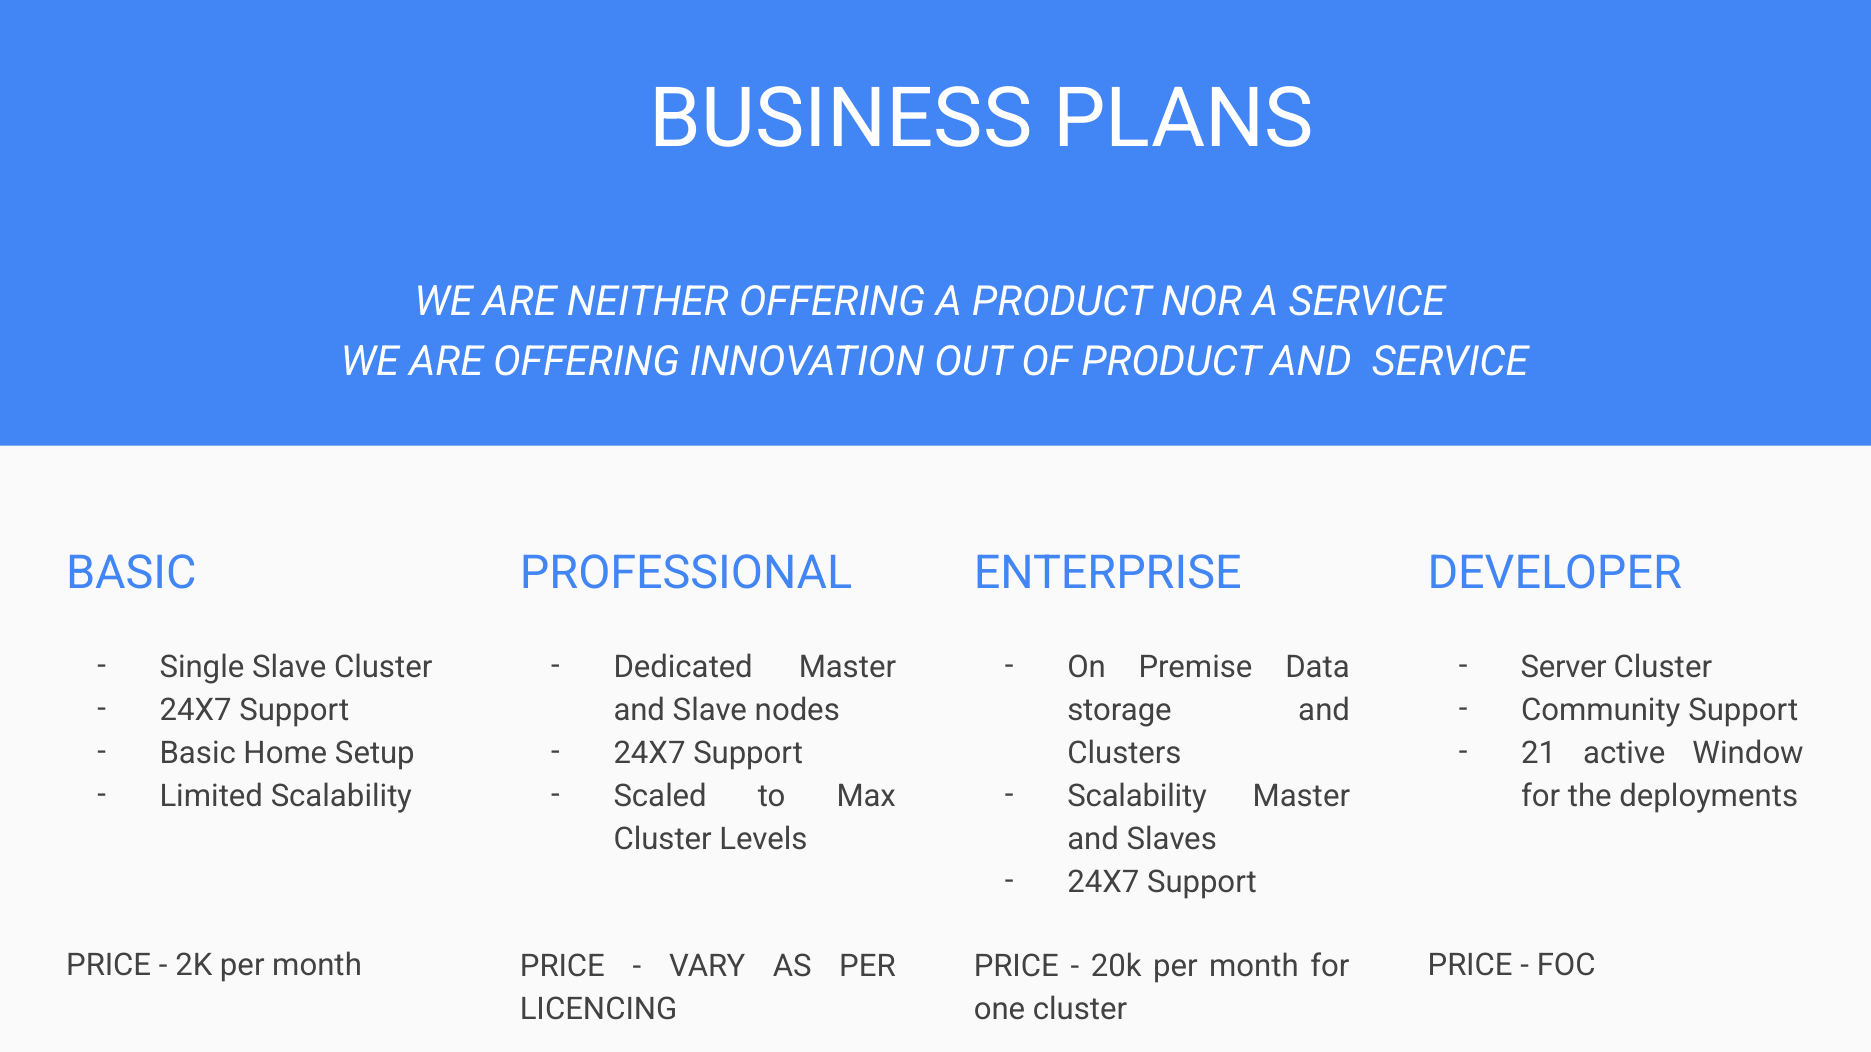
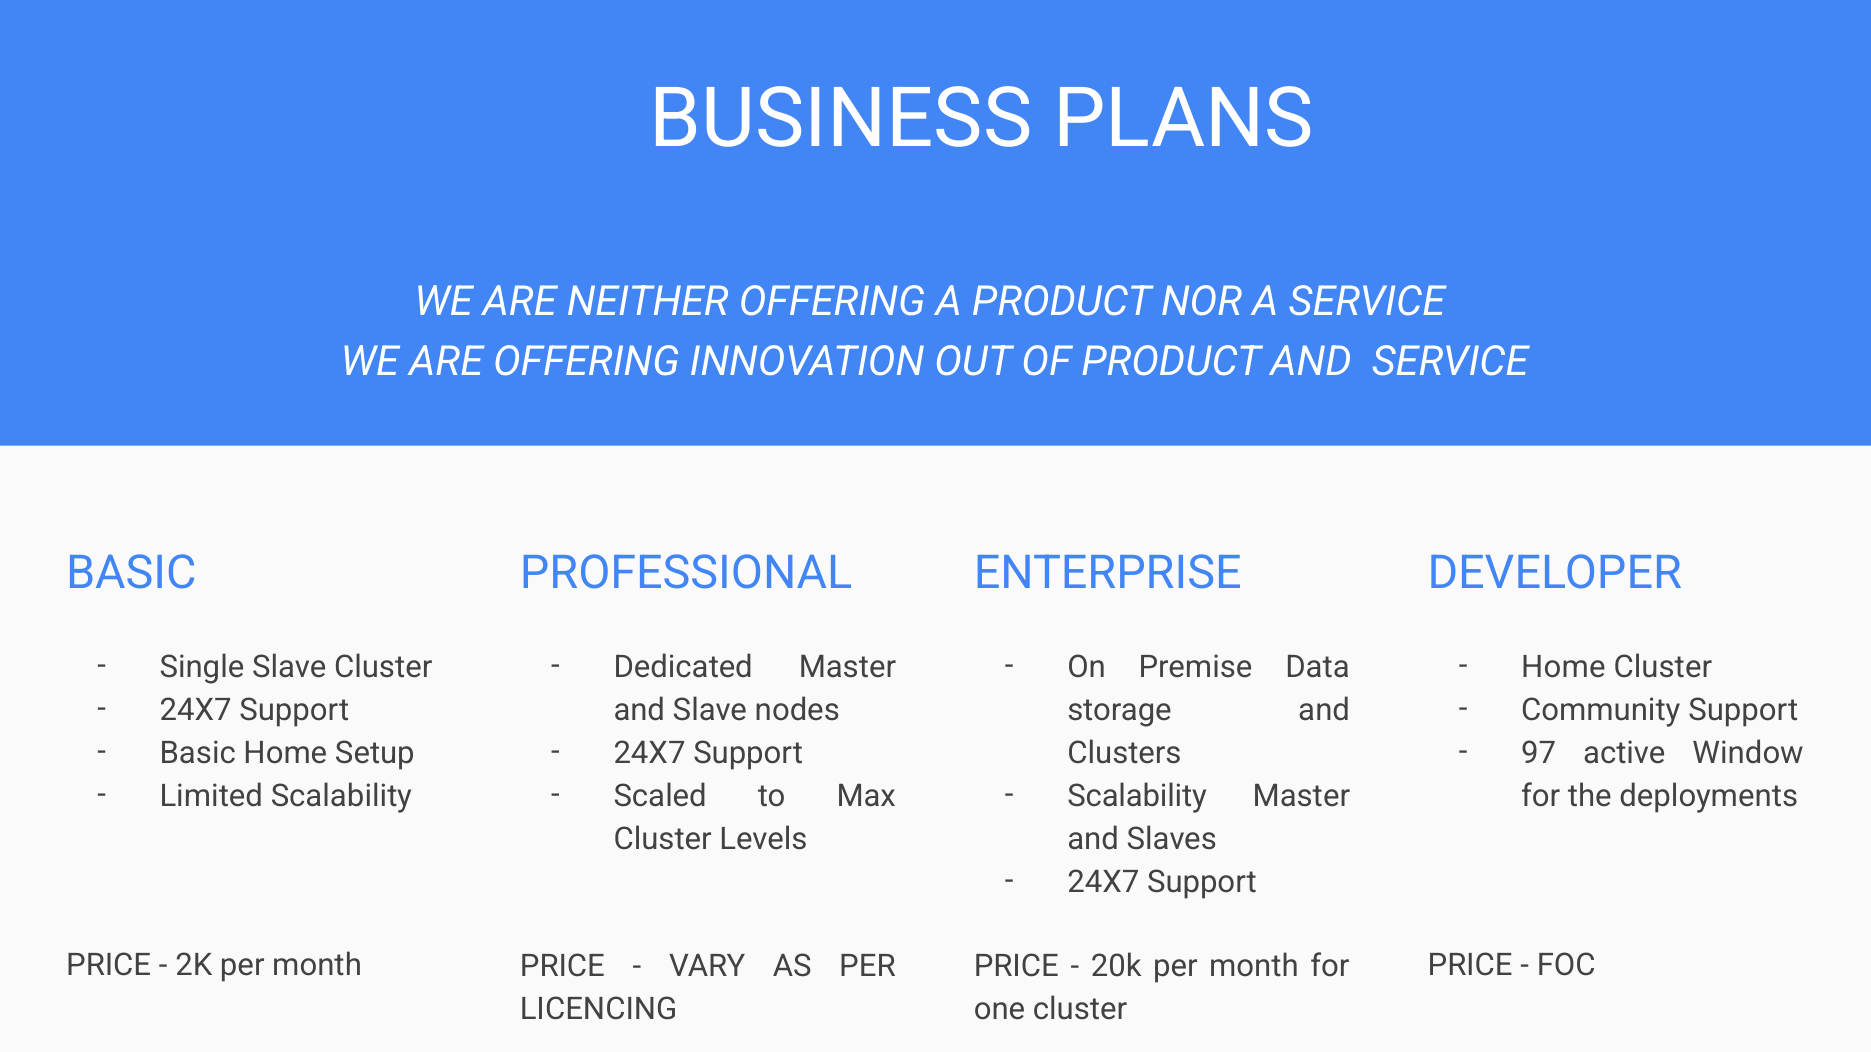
Server at (1564, 667): Server -> Home
21: 21 -> 97
